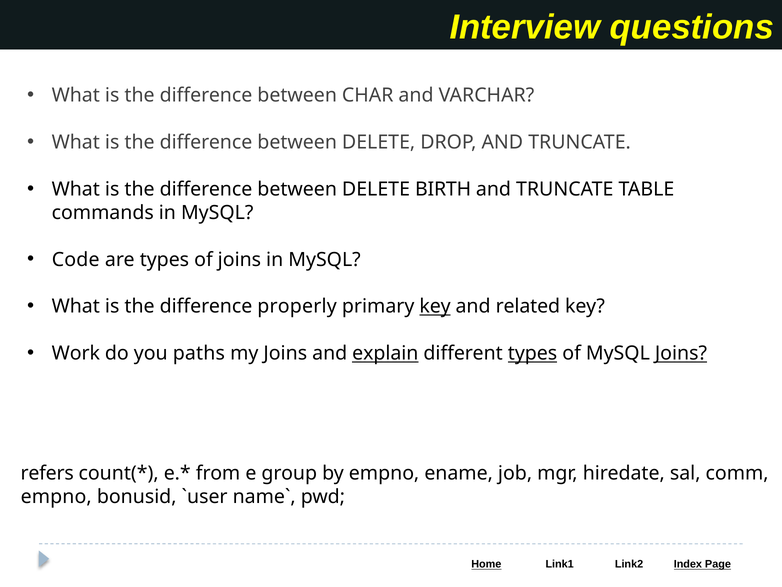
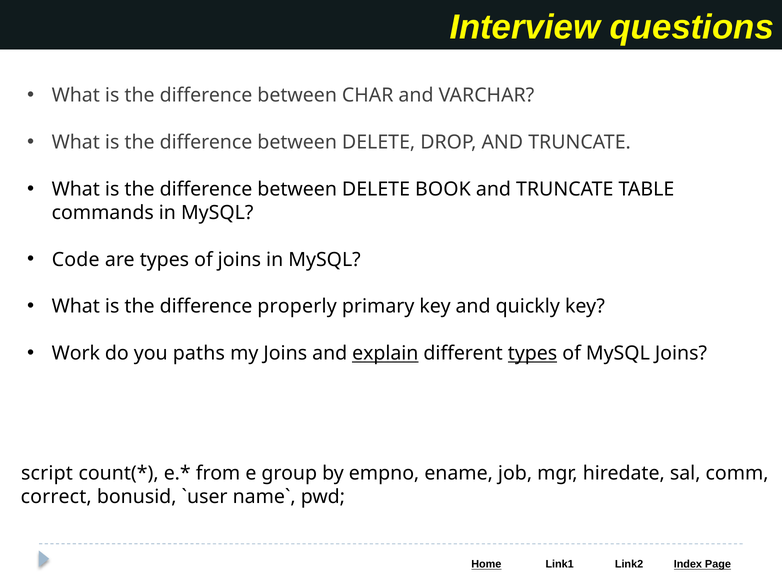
BIRTH: BIRTH -> BOOK
key at (435, 306) underline: present -> none
related: related -> quickly
Joins at (681, 353) underline: present -> none
refers: refers -> script
empno at (56, 497): empno -> correct
